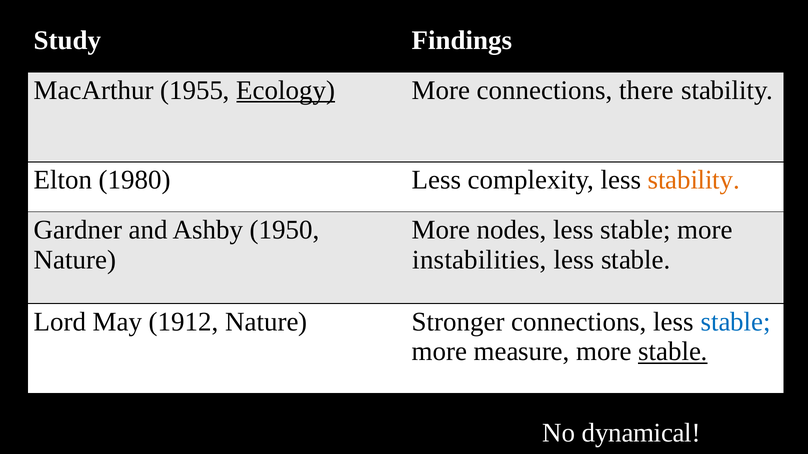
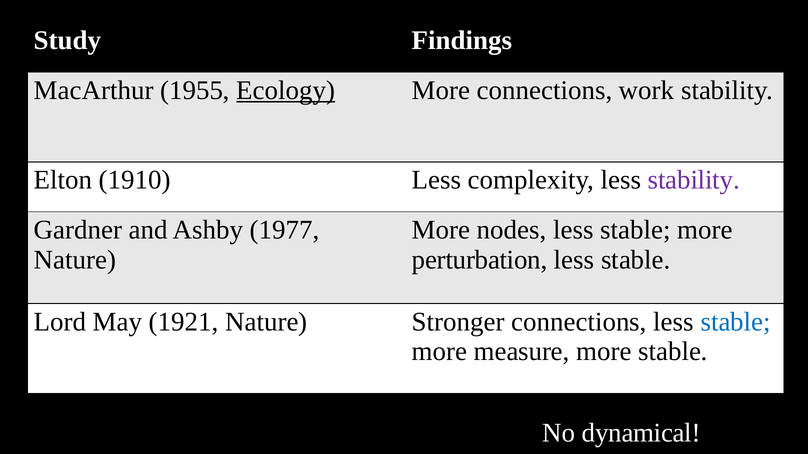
there: there -> work
1980: 1980 -> 1910
stability at (694, 180) colour: orange -> purple
1950: 1950 -> 1977
instabilities: instabilities -> perturbation
1912: 1912 -> 1921
stable at (673, 352) underline: present -> none
